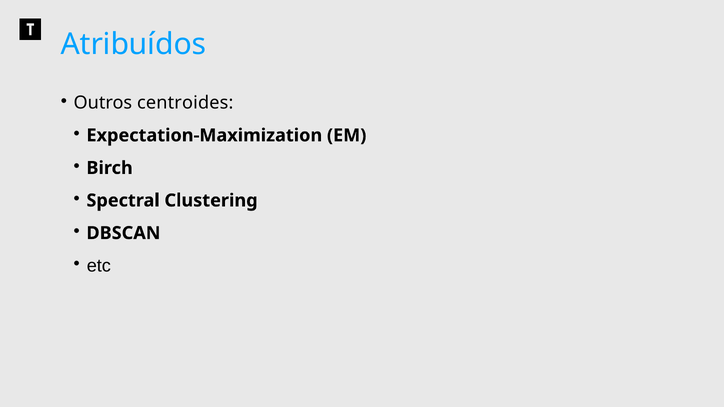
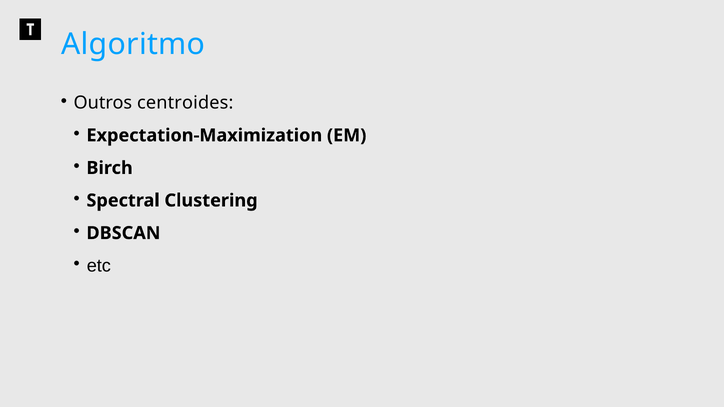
Atribuídos: Atribuídos -> Algoritmo
